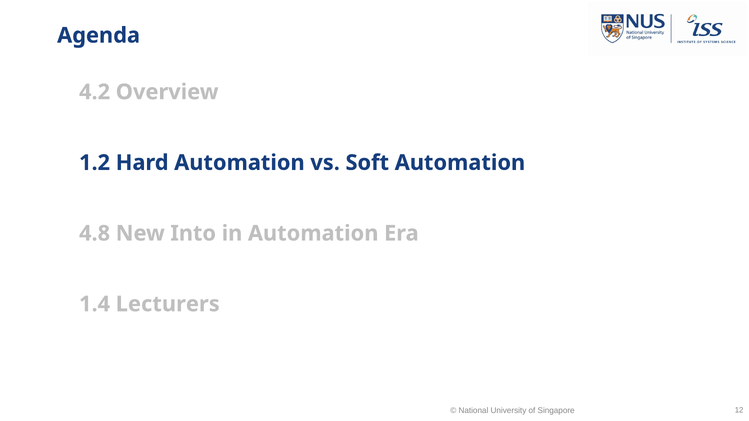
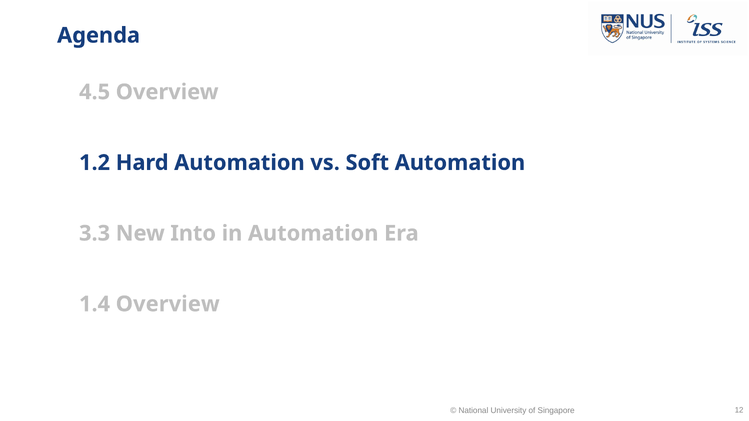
4.2: 4.2 -> 4.5
4.8: 4.8 -> 3.3
1.4 Lecturers: Lecturers -> Overview
